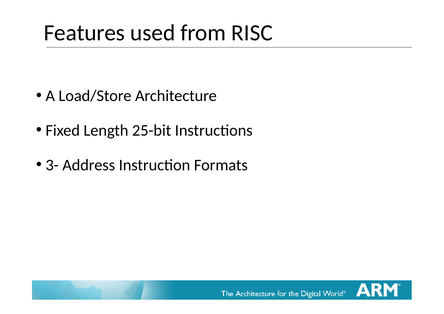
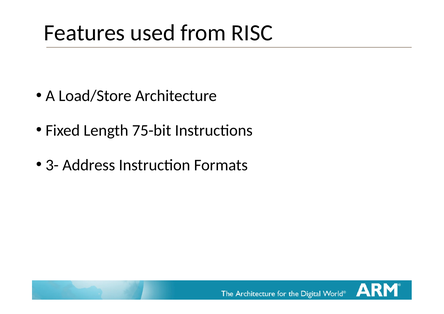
25-bit: 25-bit -> 75-bit
